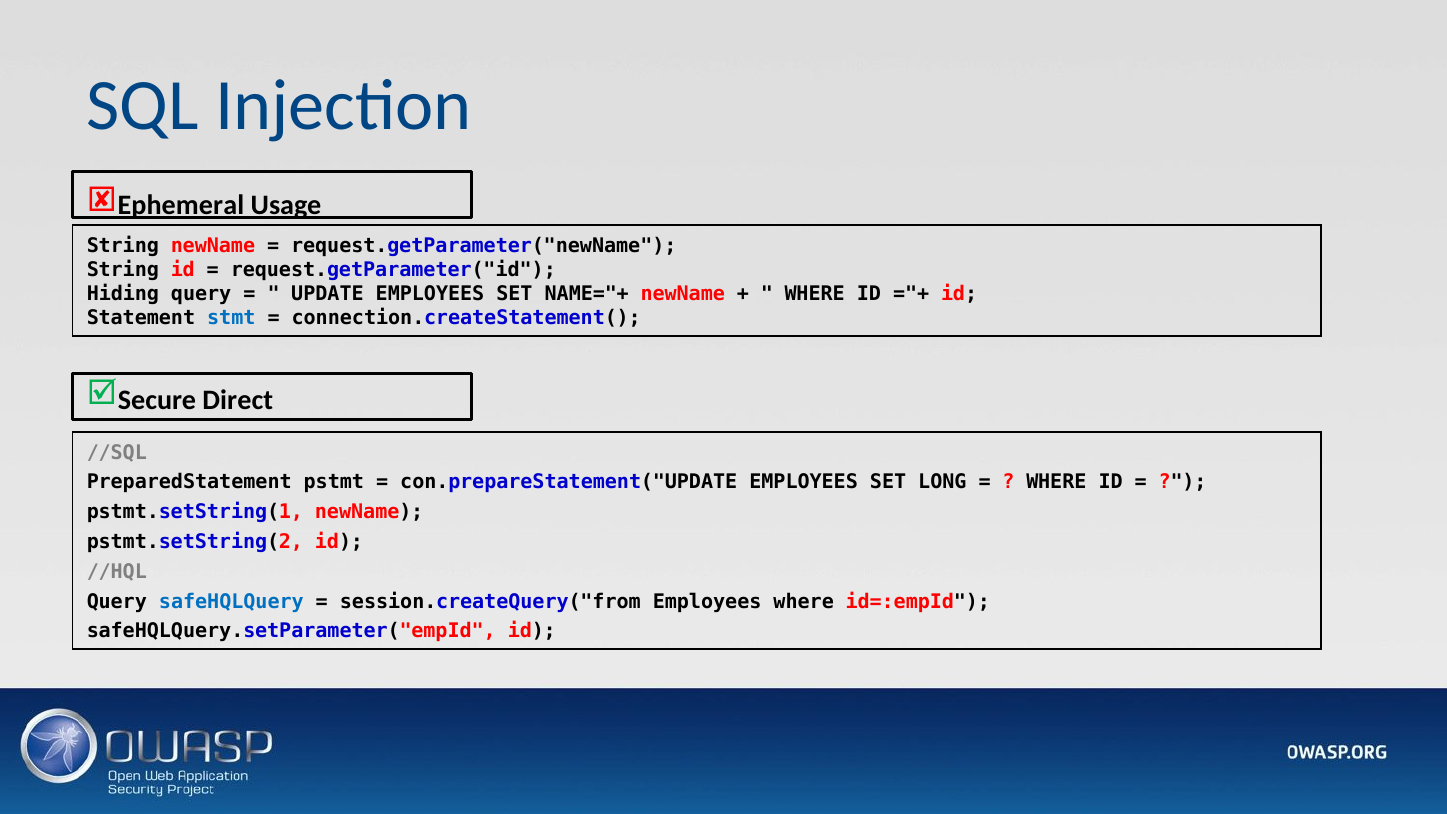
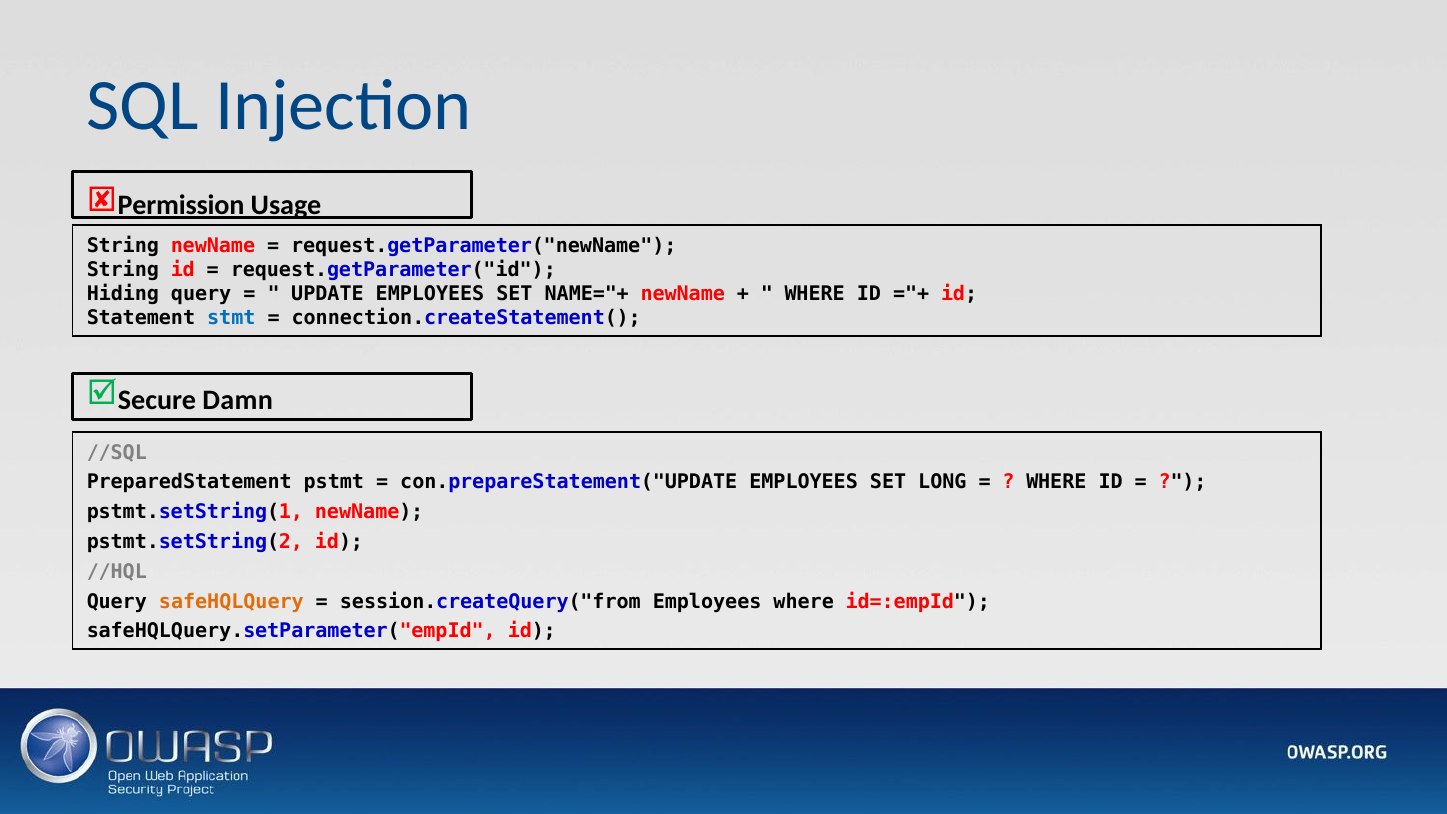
Ephemeral: Ephemeral -> Permission
Direct: Direct -> Damn
safeHQLQuery colour: blue -> orange
